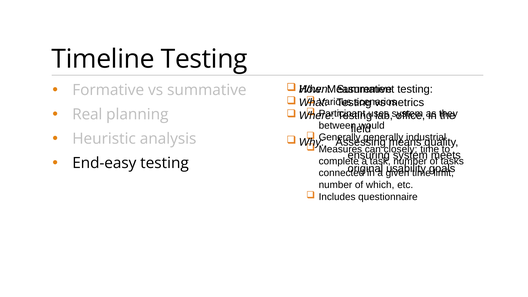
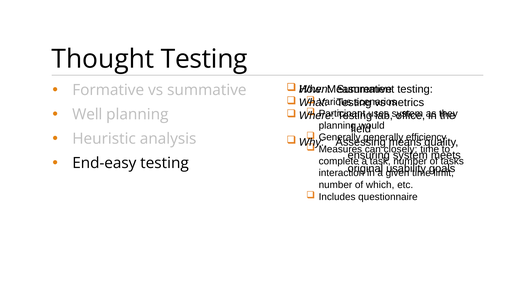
Timeline: Timeline -> Thought
Real: Real -> Well
between at (337, 126): between -> planning
industrial: industrial -> efficiency
connected: connected -> interaction
